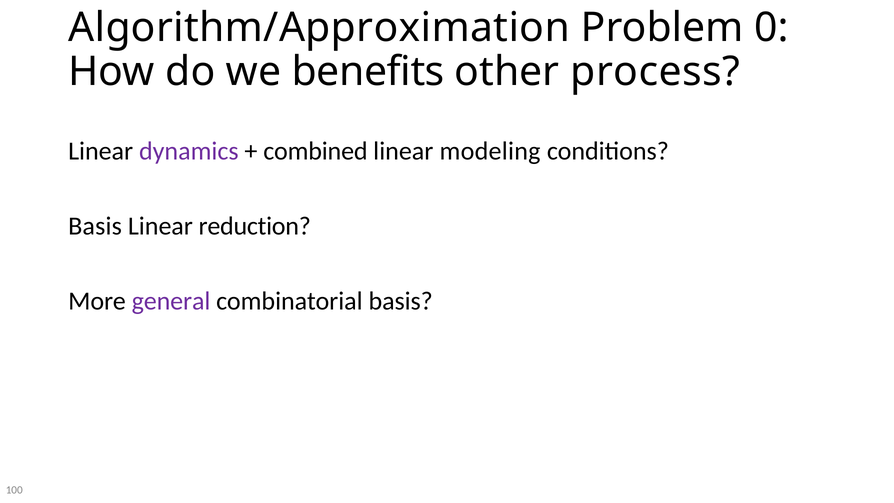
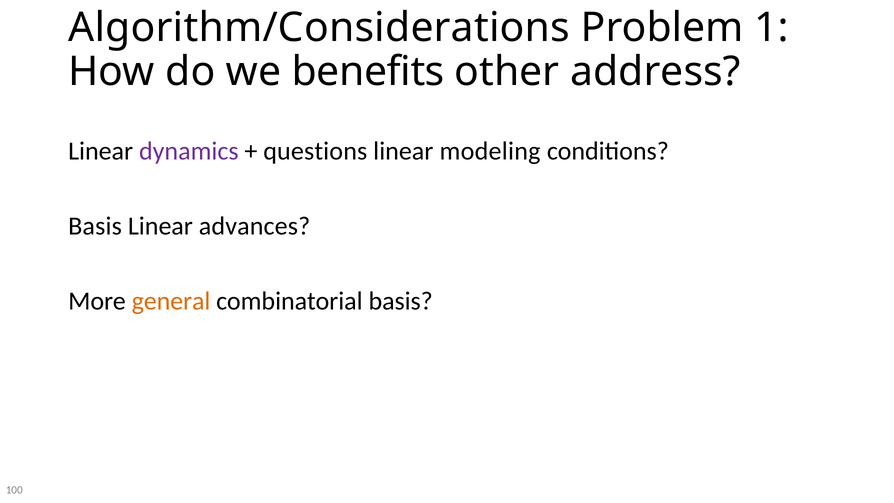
Algorithm/Approximation: Algorithm/Approximation -> Algorithm/Considerations
0: 0 -> 1
process: process -> address
combined: combined -> questions
reduction: reduction -> advances
general colour: purple -> orange
